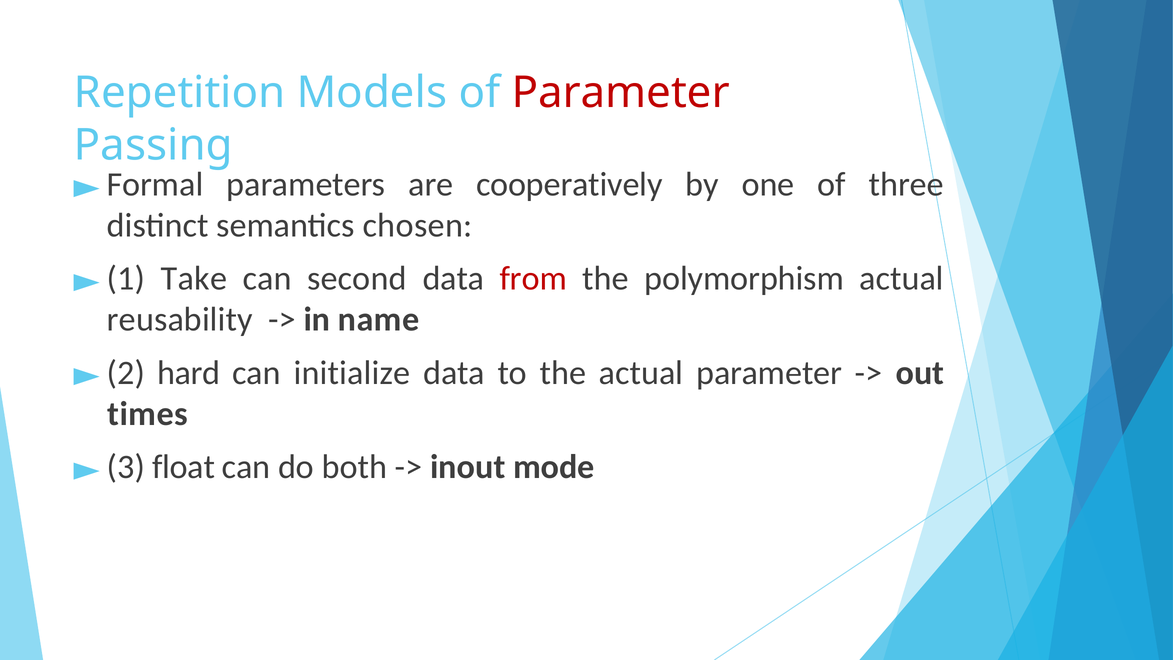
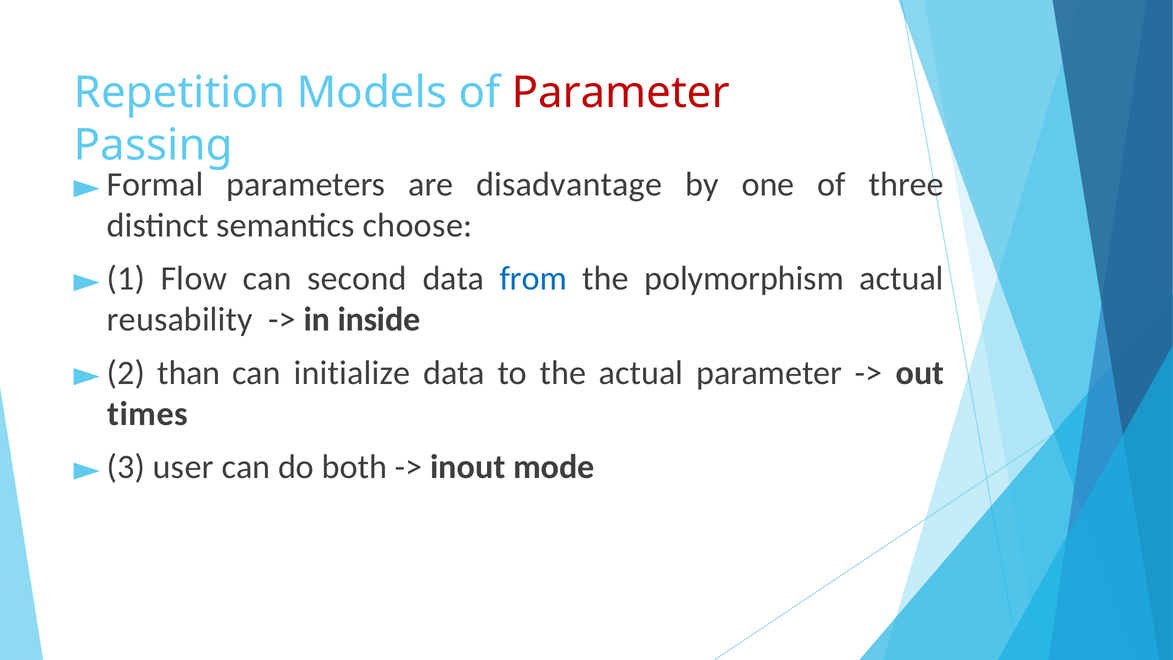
cooperatively: cooperatively -> disadvantage
chosen: chosen -> choose
Take: Take -> Flow
from colour: red -> blue
name: name -> inside
hard: hard -> than
float: float -> user
